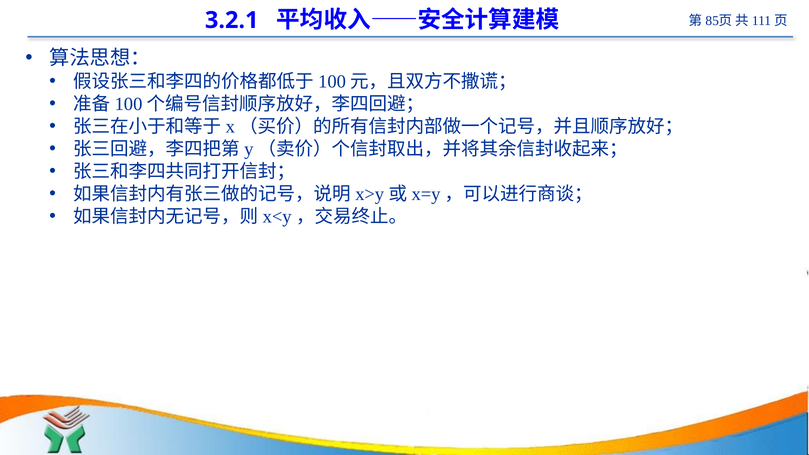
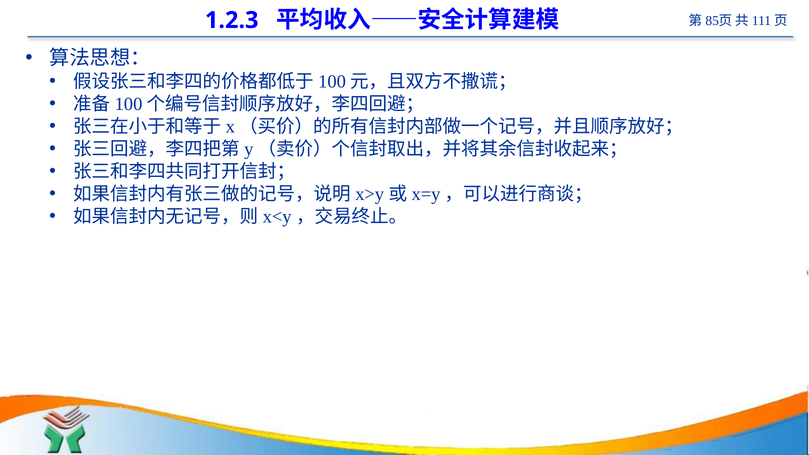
3.2.1: 3.2.1 -> 1.2.3
